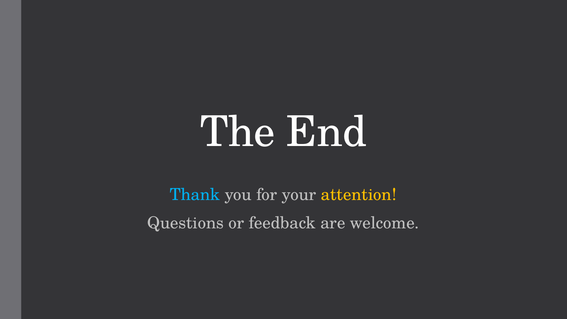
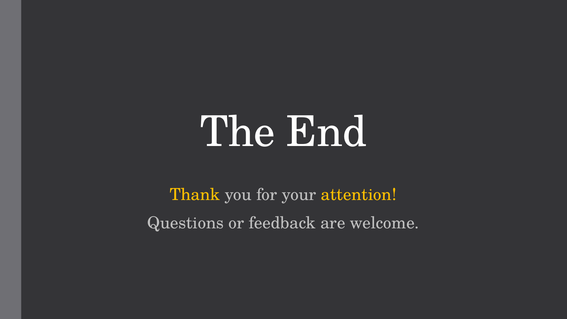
Thank colour: light blue -> yellow
